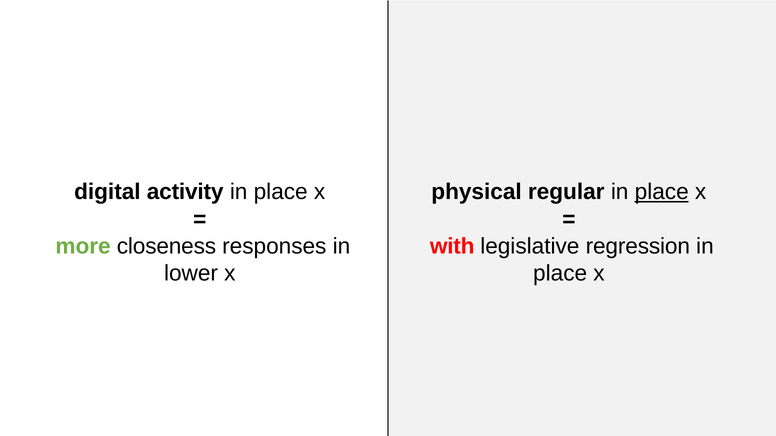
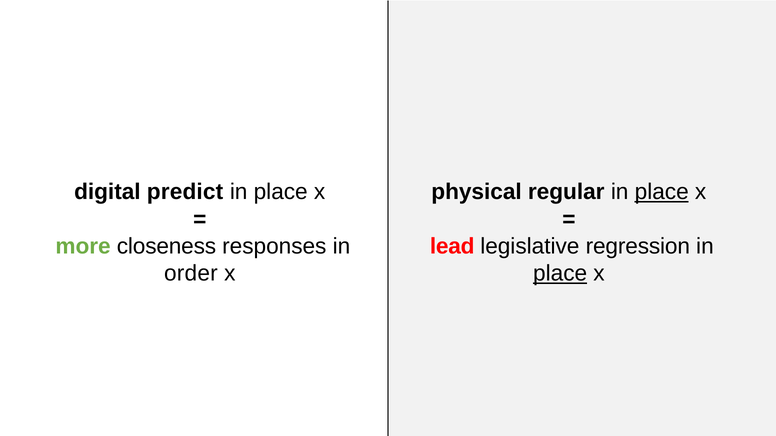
activity: activity -> predict
with: with -> lead
lower: lower -> order
place at (560, 274) underline: none -> present
